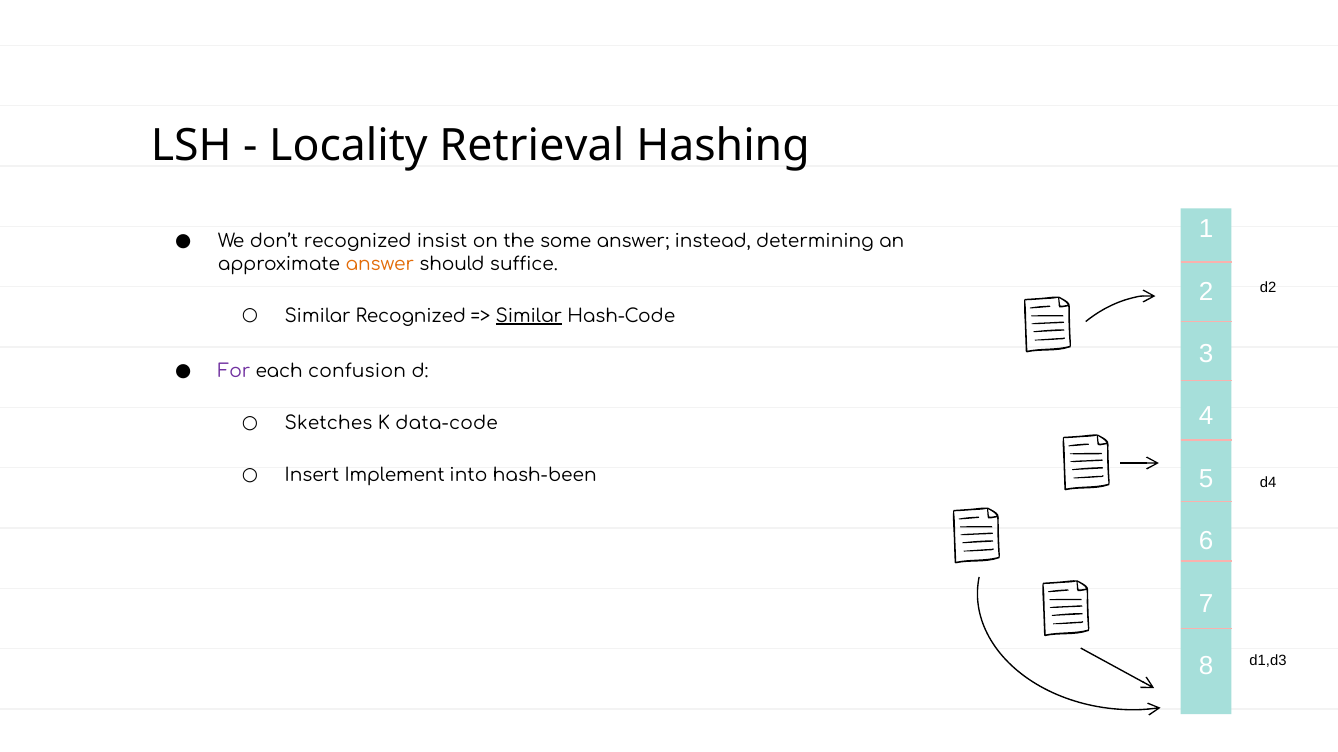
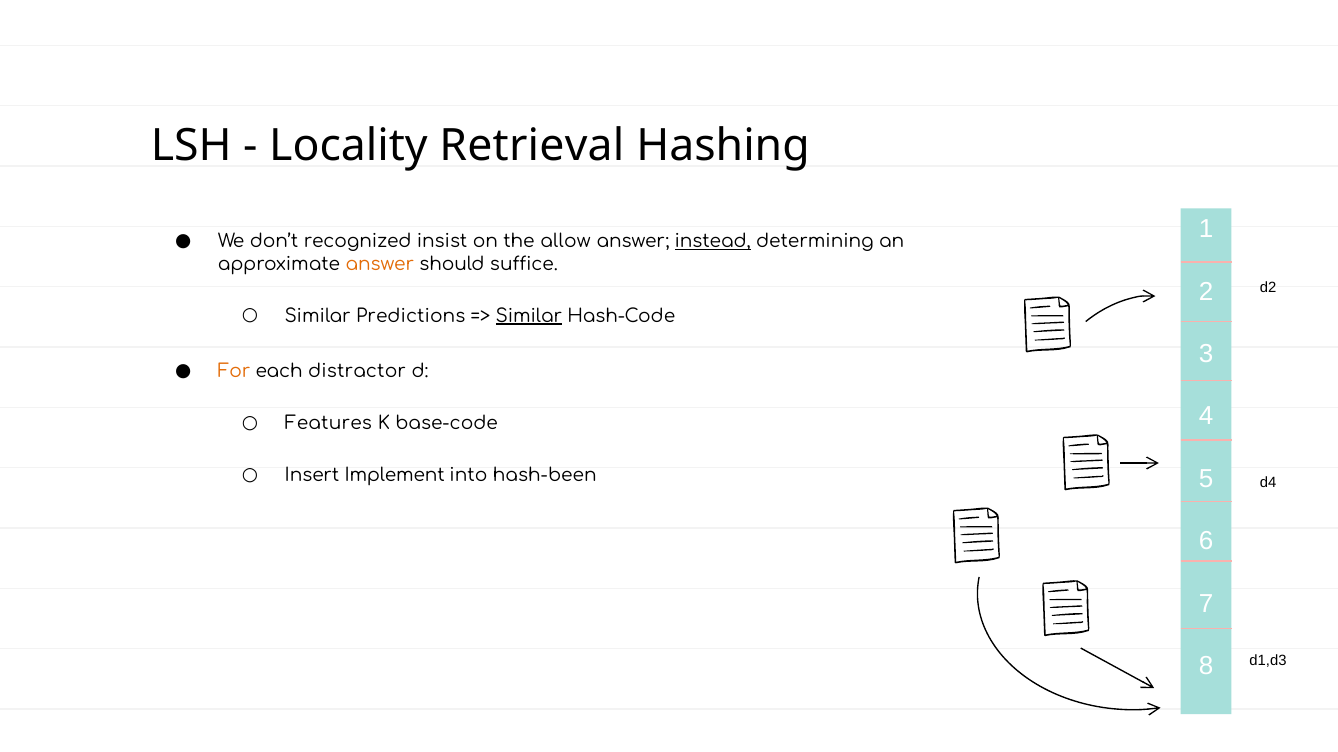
some: some -> allow
instead underline: none -> present
Similar Recognized: Recognized -> Predictions
For colour: purple -> orange
confusion: confusion -> distractor
Sketches: Sketches -> Features
data-code: data-code -> base-code
